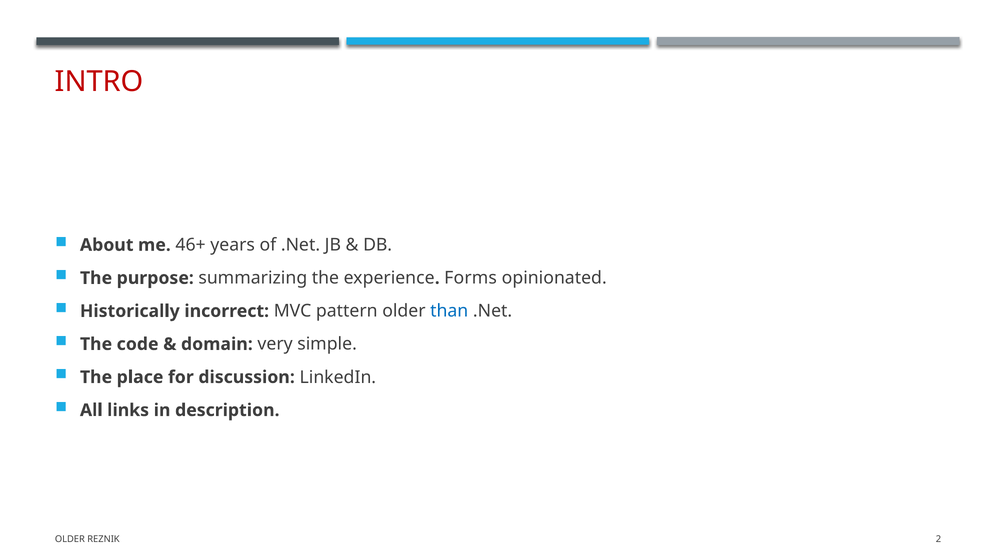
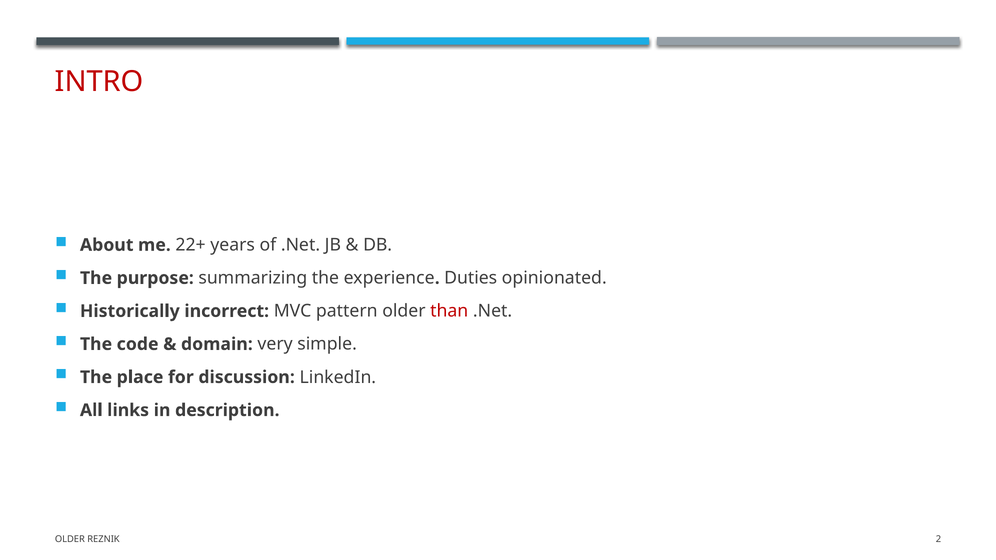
46+: 46+ -> 22+
Forms: Forms -> Duties
than colour: blue -> red
